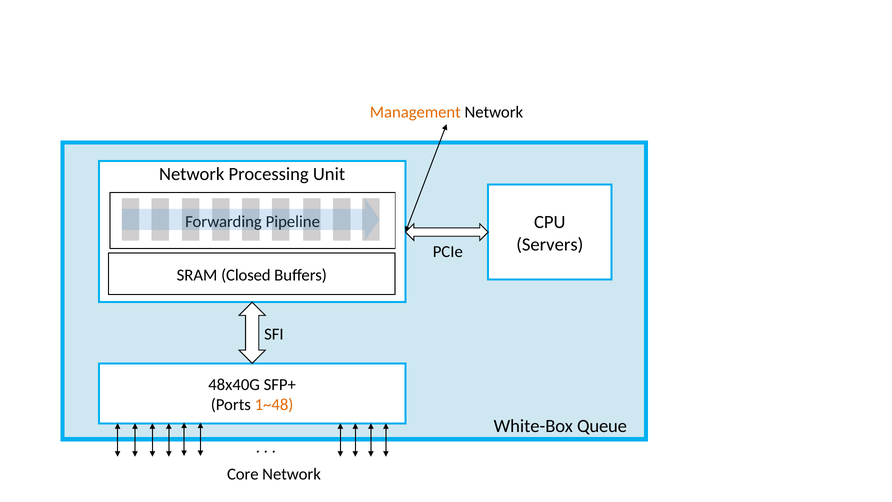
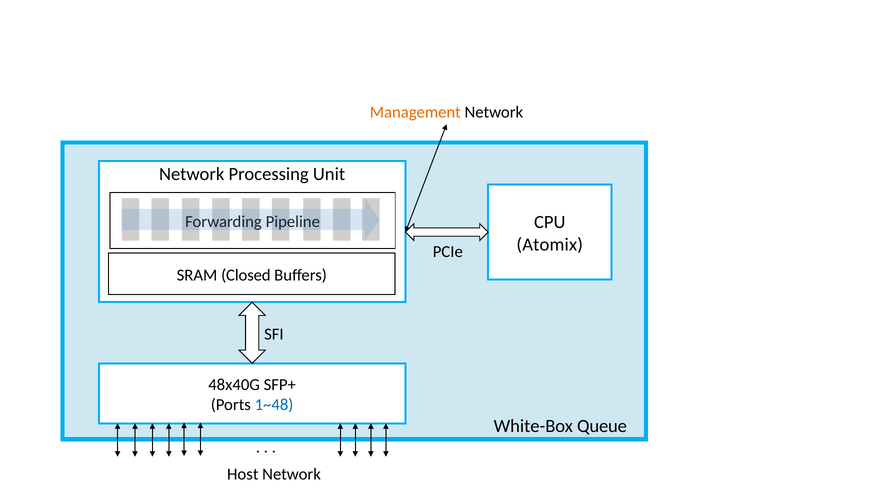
Servers: Servers -> Atomix
1~48 colour: orange -> blue
Core: Core -> Host
